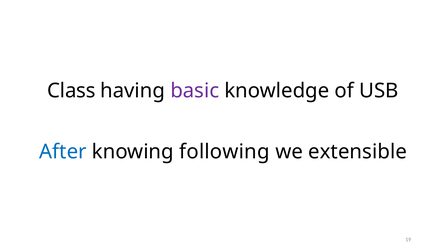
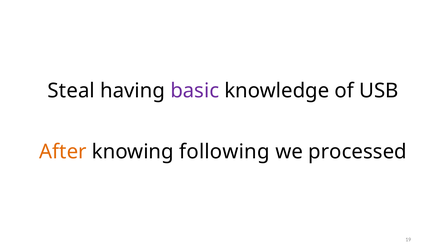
Class: Class -> Steal
After colour: blue -> orange
extensible: extensible -> processed
